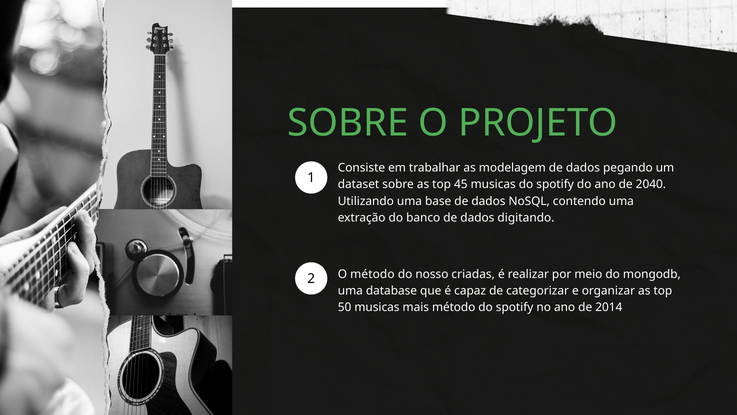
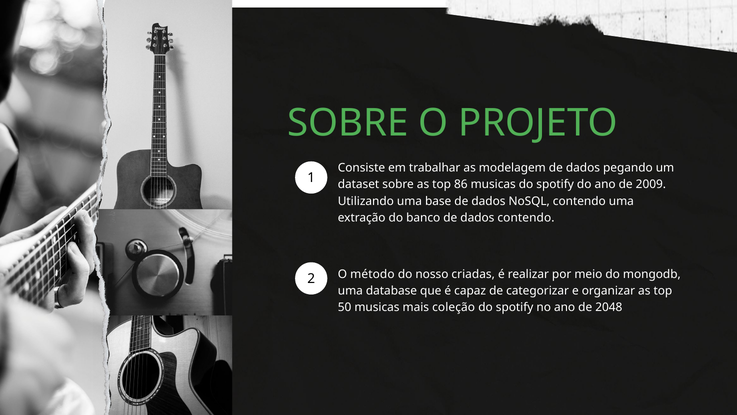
45: 45 -> 86
2040: 2040 -> 2009
dados digitando: digitando -> contendo
mais método: método -> coleção
2014: 2014 -> 2048
